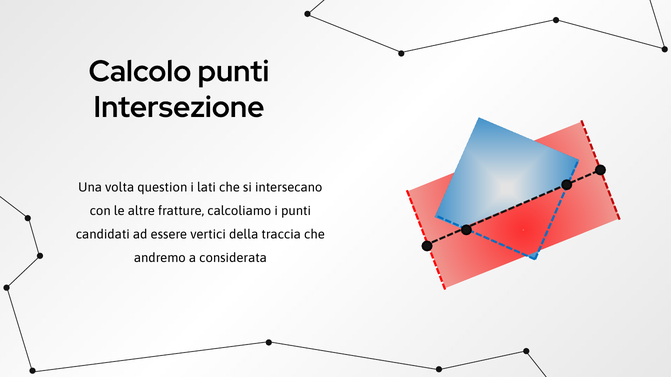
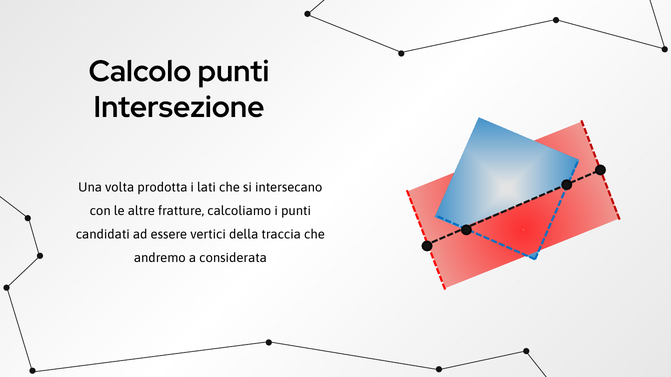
question: question -> prodotta
